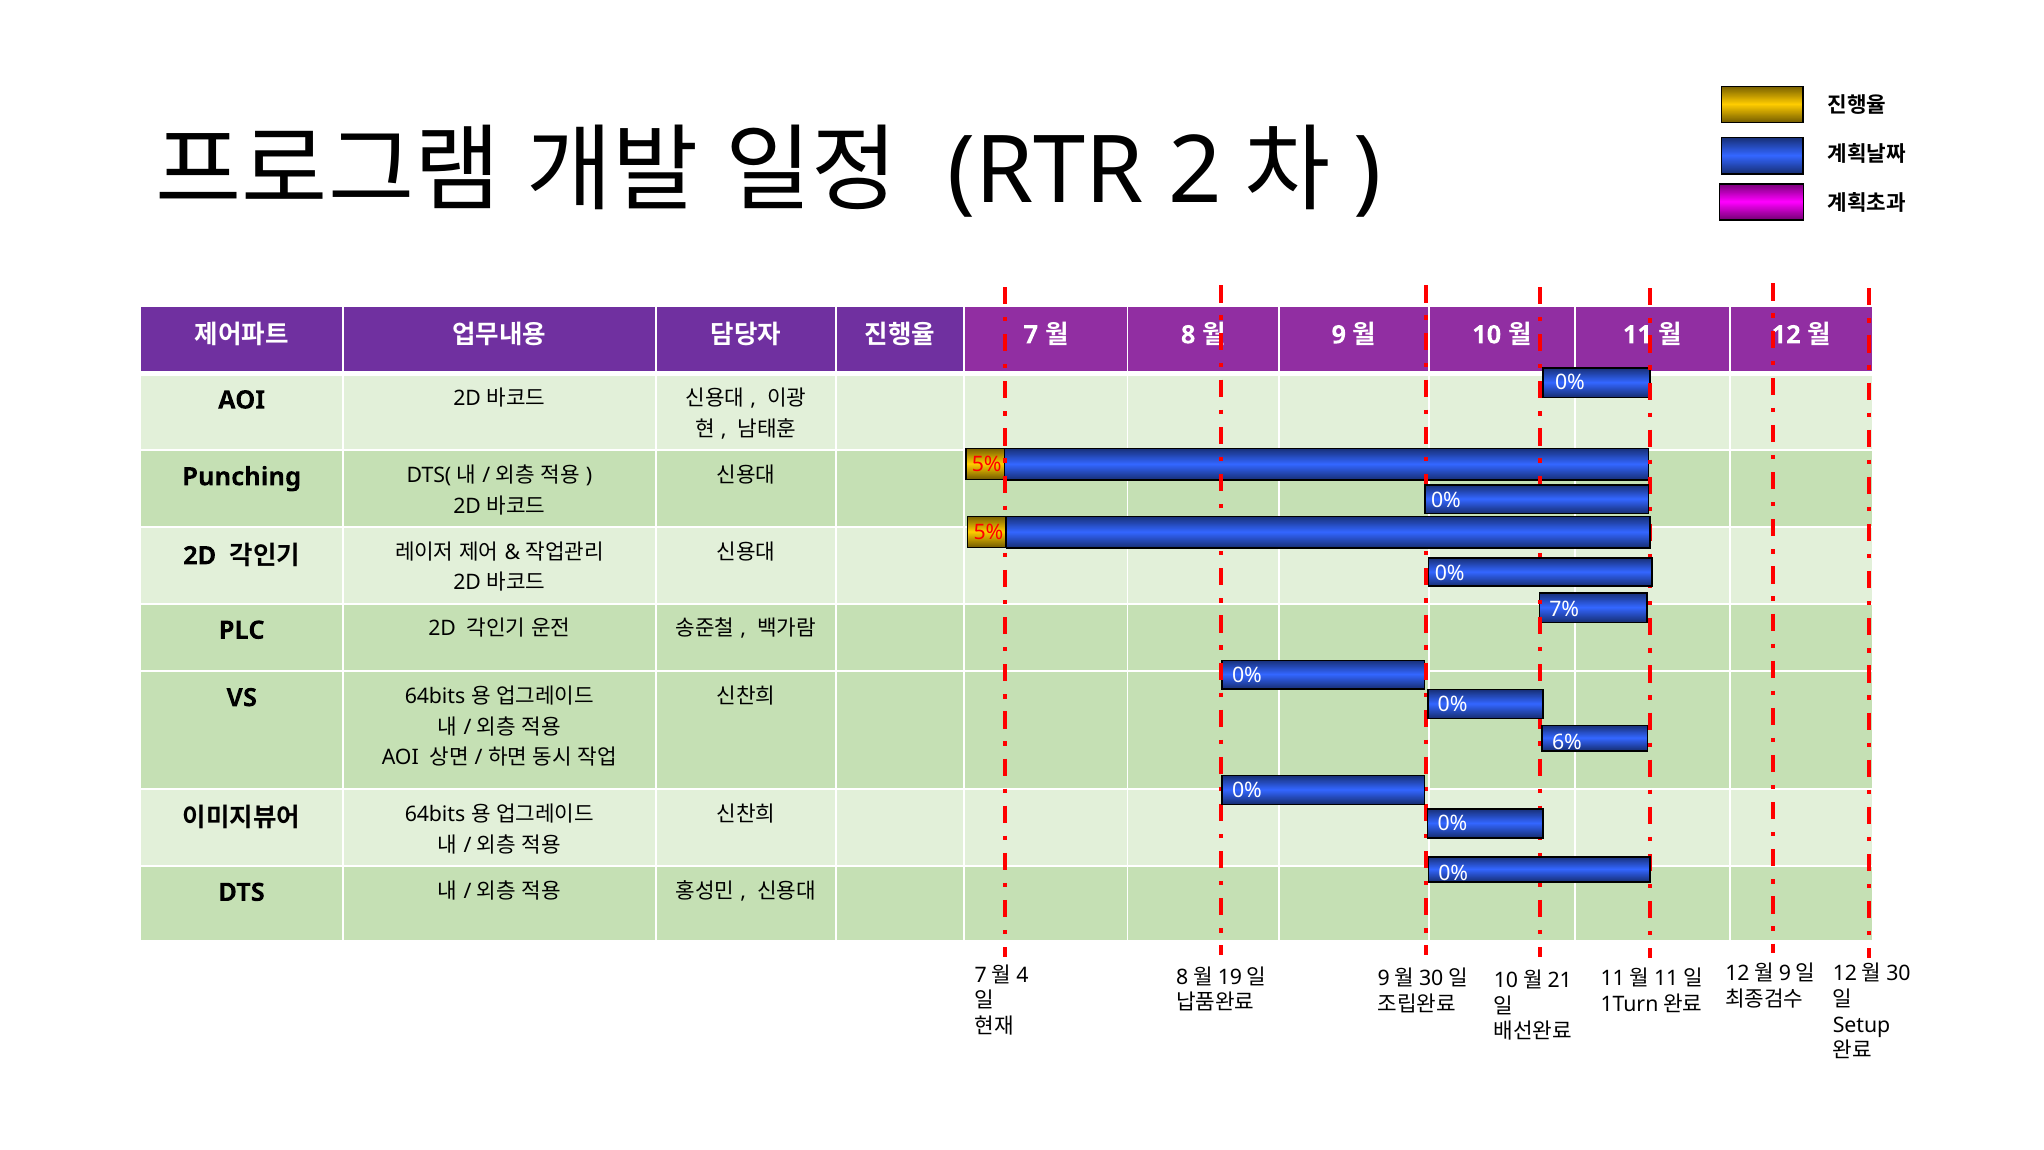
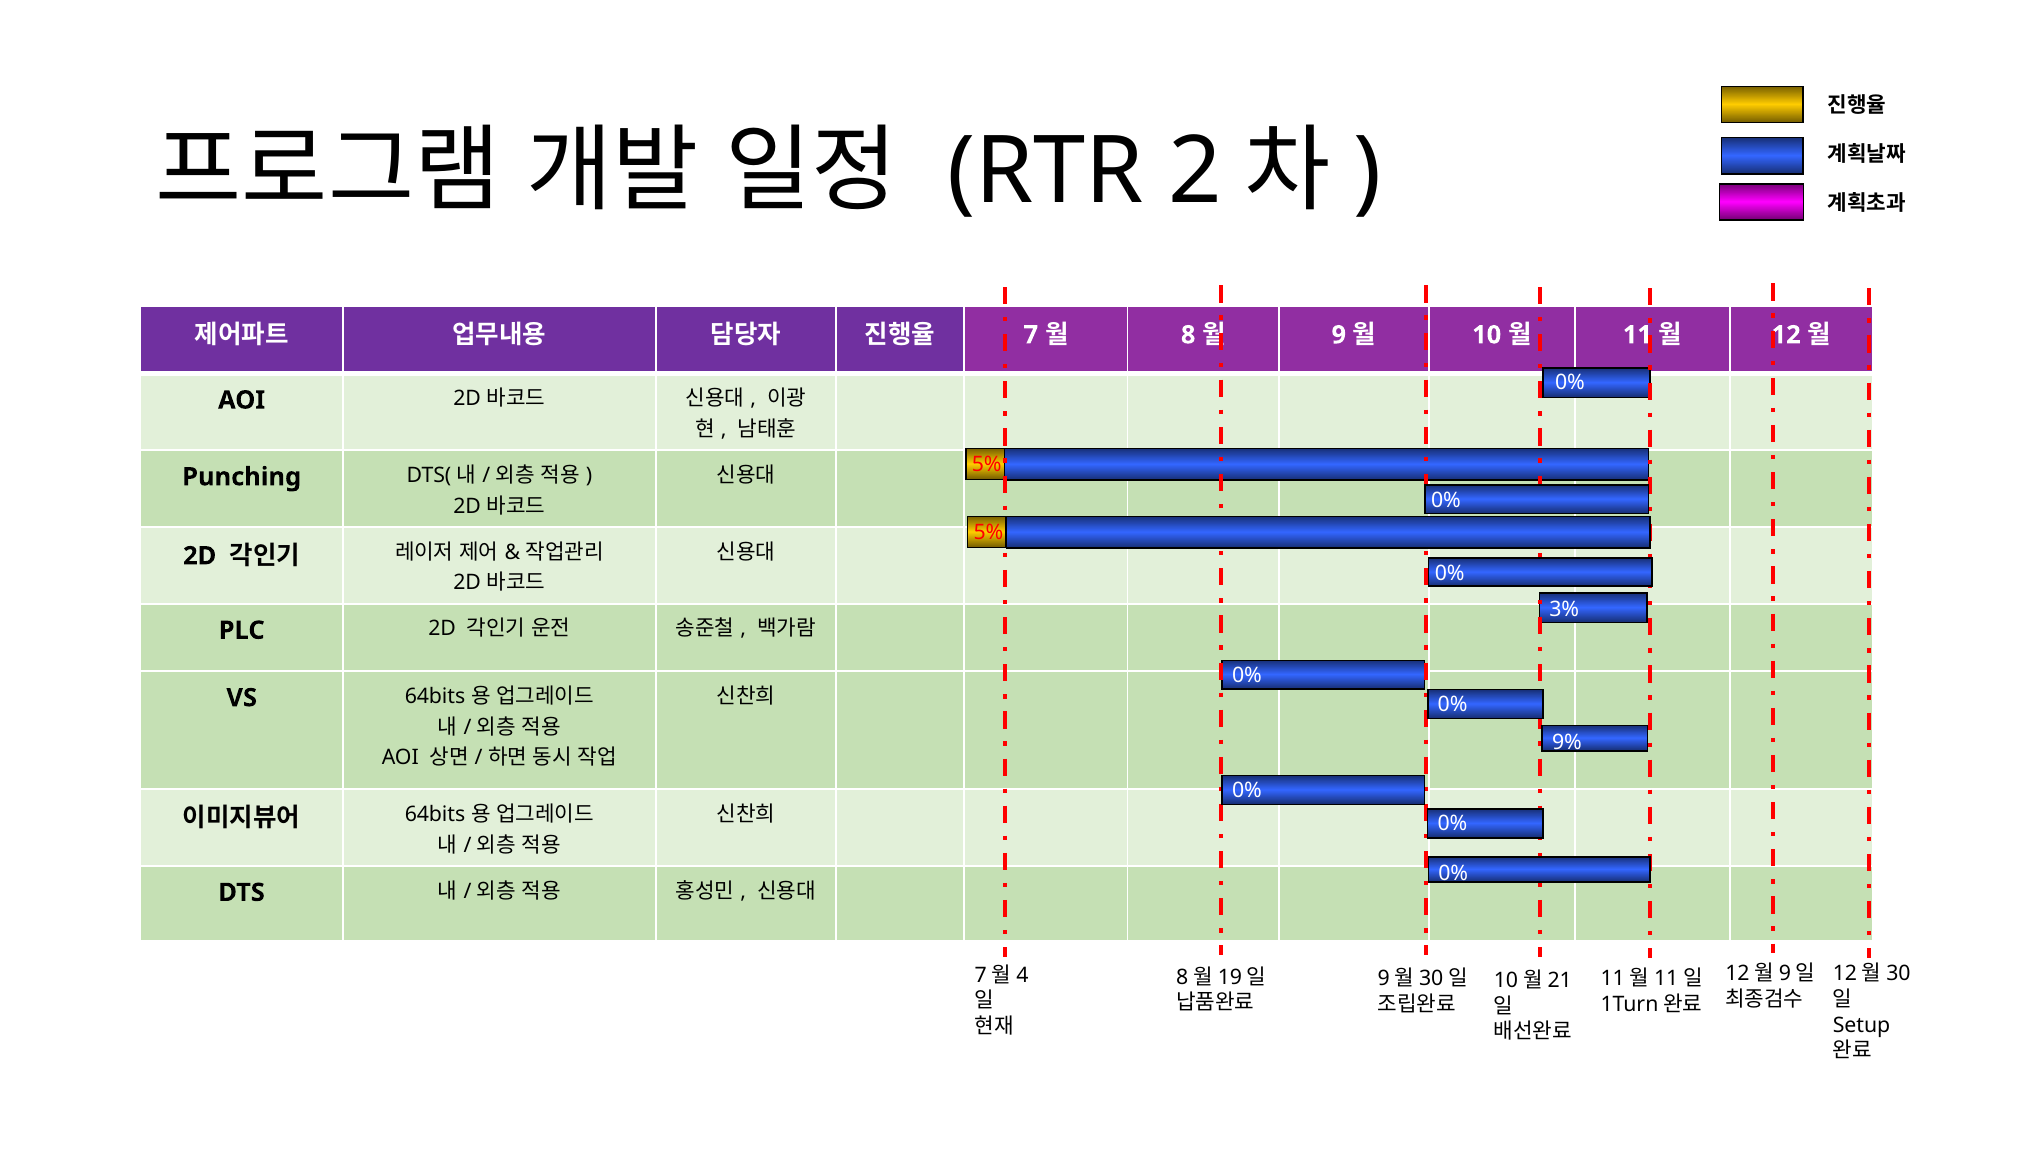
7%: 7% -> 3%
6%: 6% -> 9%
